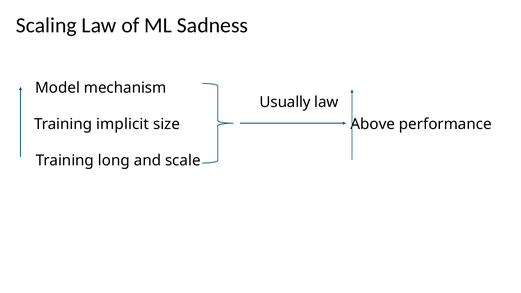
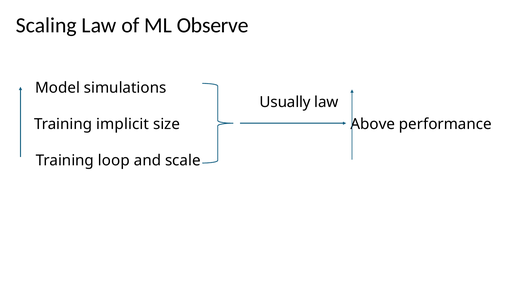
Sadness: Sadness -> Observe
mechanism: mechanism -> simulations
long: long -> loop
